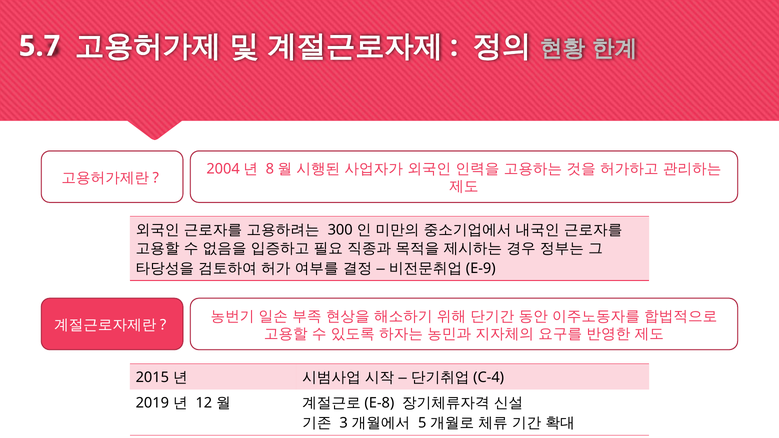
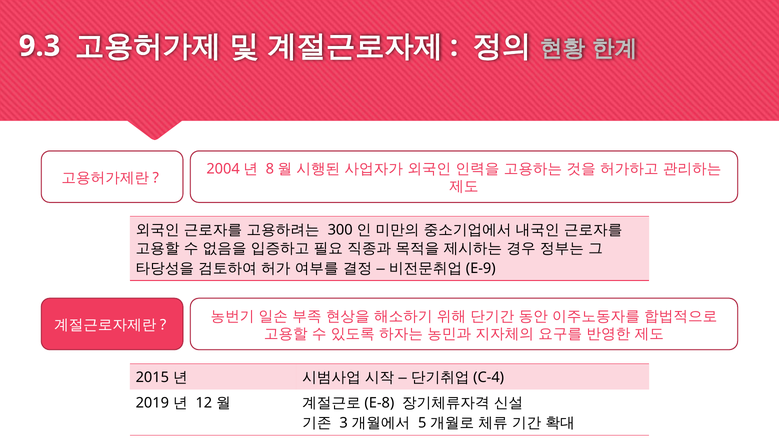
5.7: 5.7 -> 9.3
